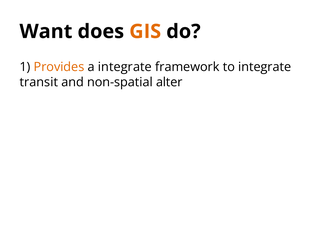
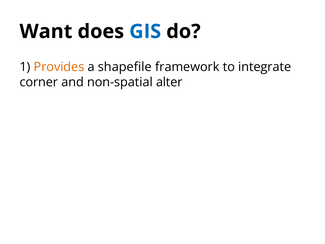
GIS colour: orange -> blue
a integrate: integrate -> shapefile
transit: transit -> corner
